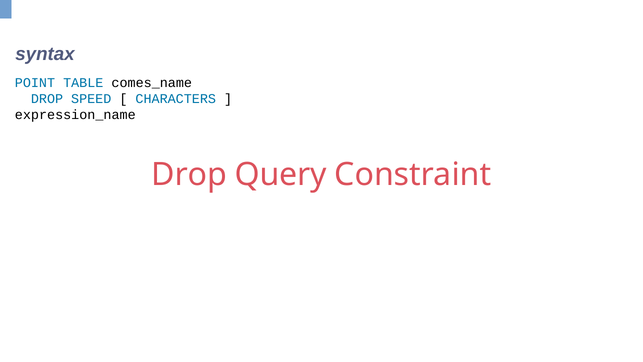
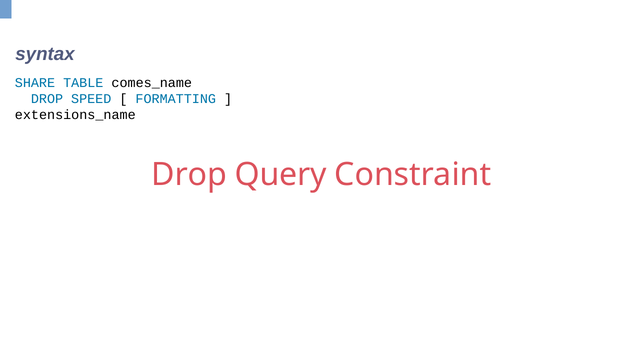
POINT: POINT -> SHARE
CHARACTERS: CHARACTERS -> FORMATTING
expression_name: expression_name -> extensions_name
